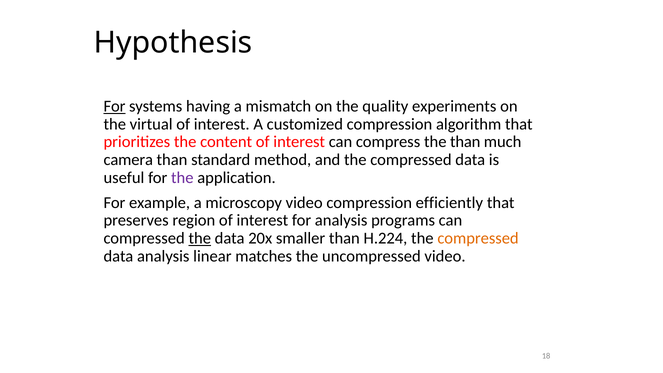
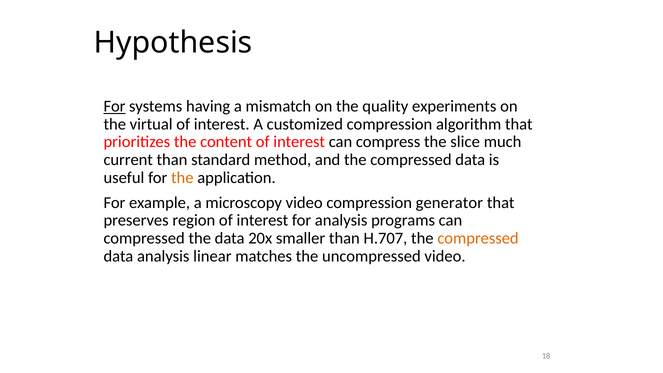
the than: than -> slice
camera: camera -> current
the at (182, 178) colour: purple -> orange
efficiently: efficiently -> generator
the at (200, 238) underline: present -> none
H.224: H.224 -> H.707
